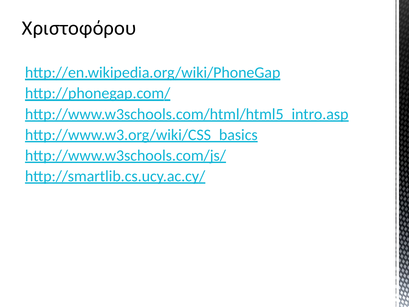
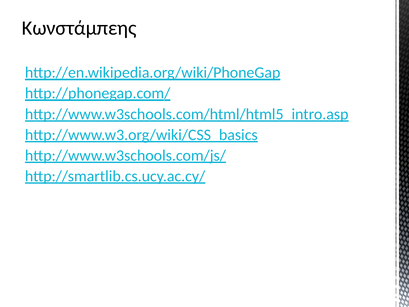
Χριστοφόρου: Χριστοφόρου -> Κωνστάμπεης
